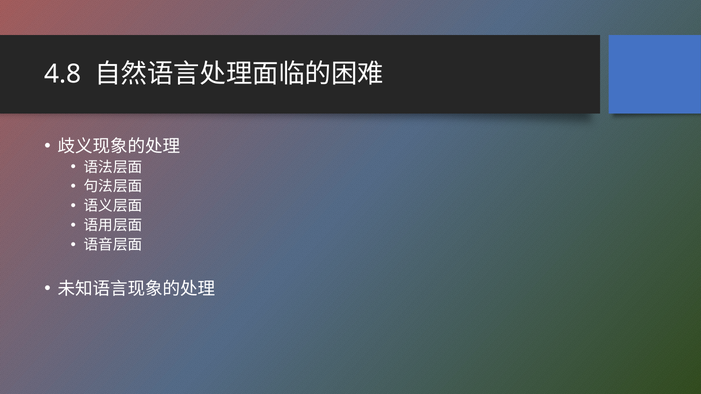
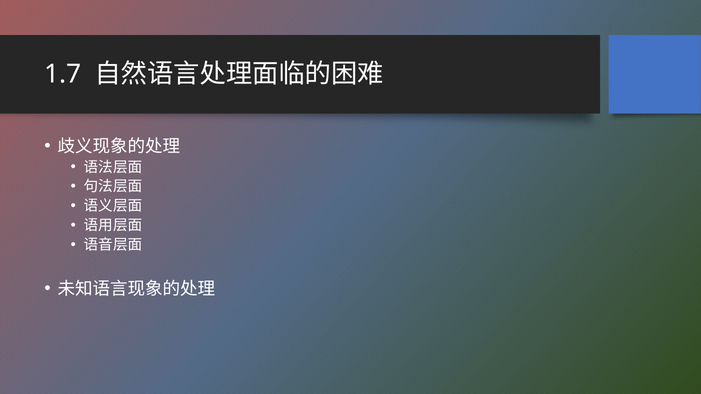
4.8: 4.8 -> 1.7
